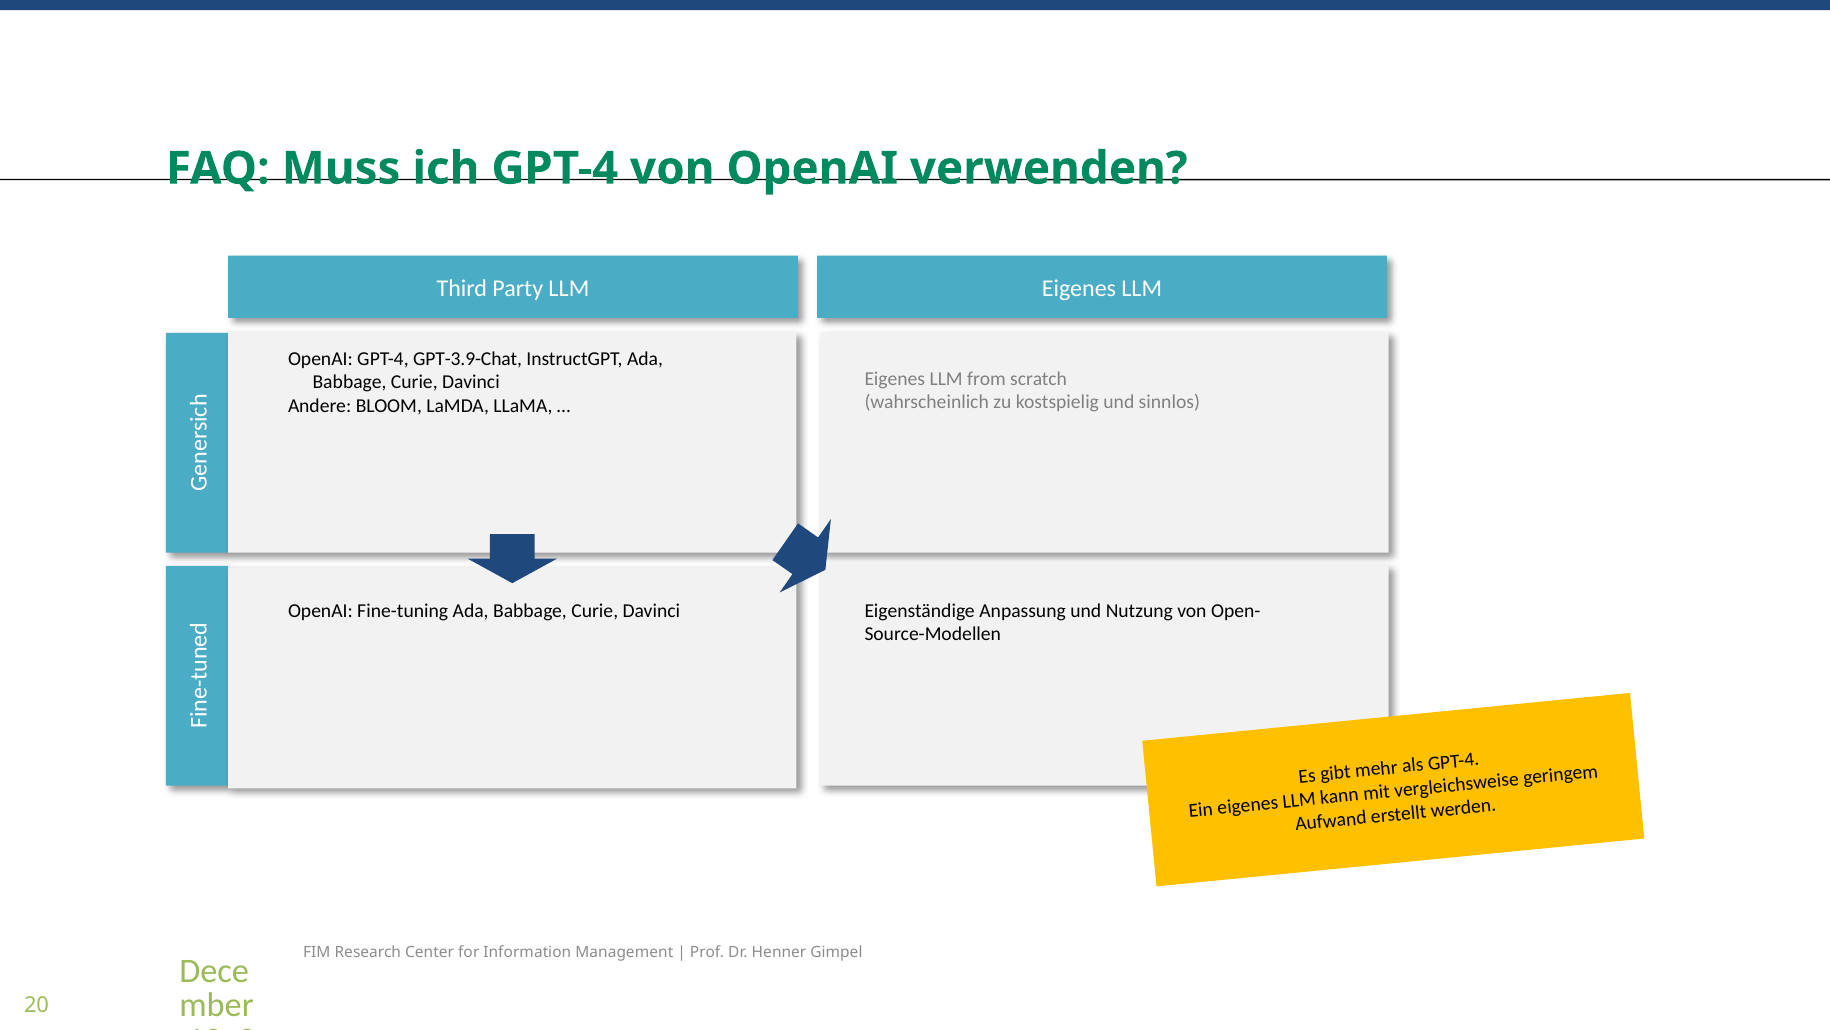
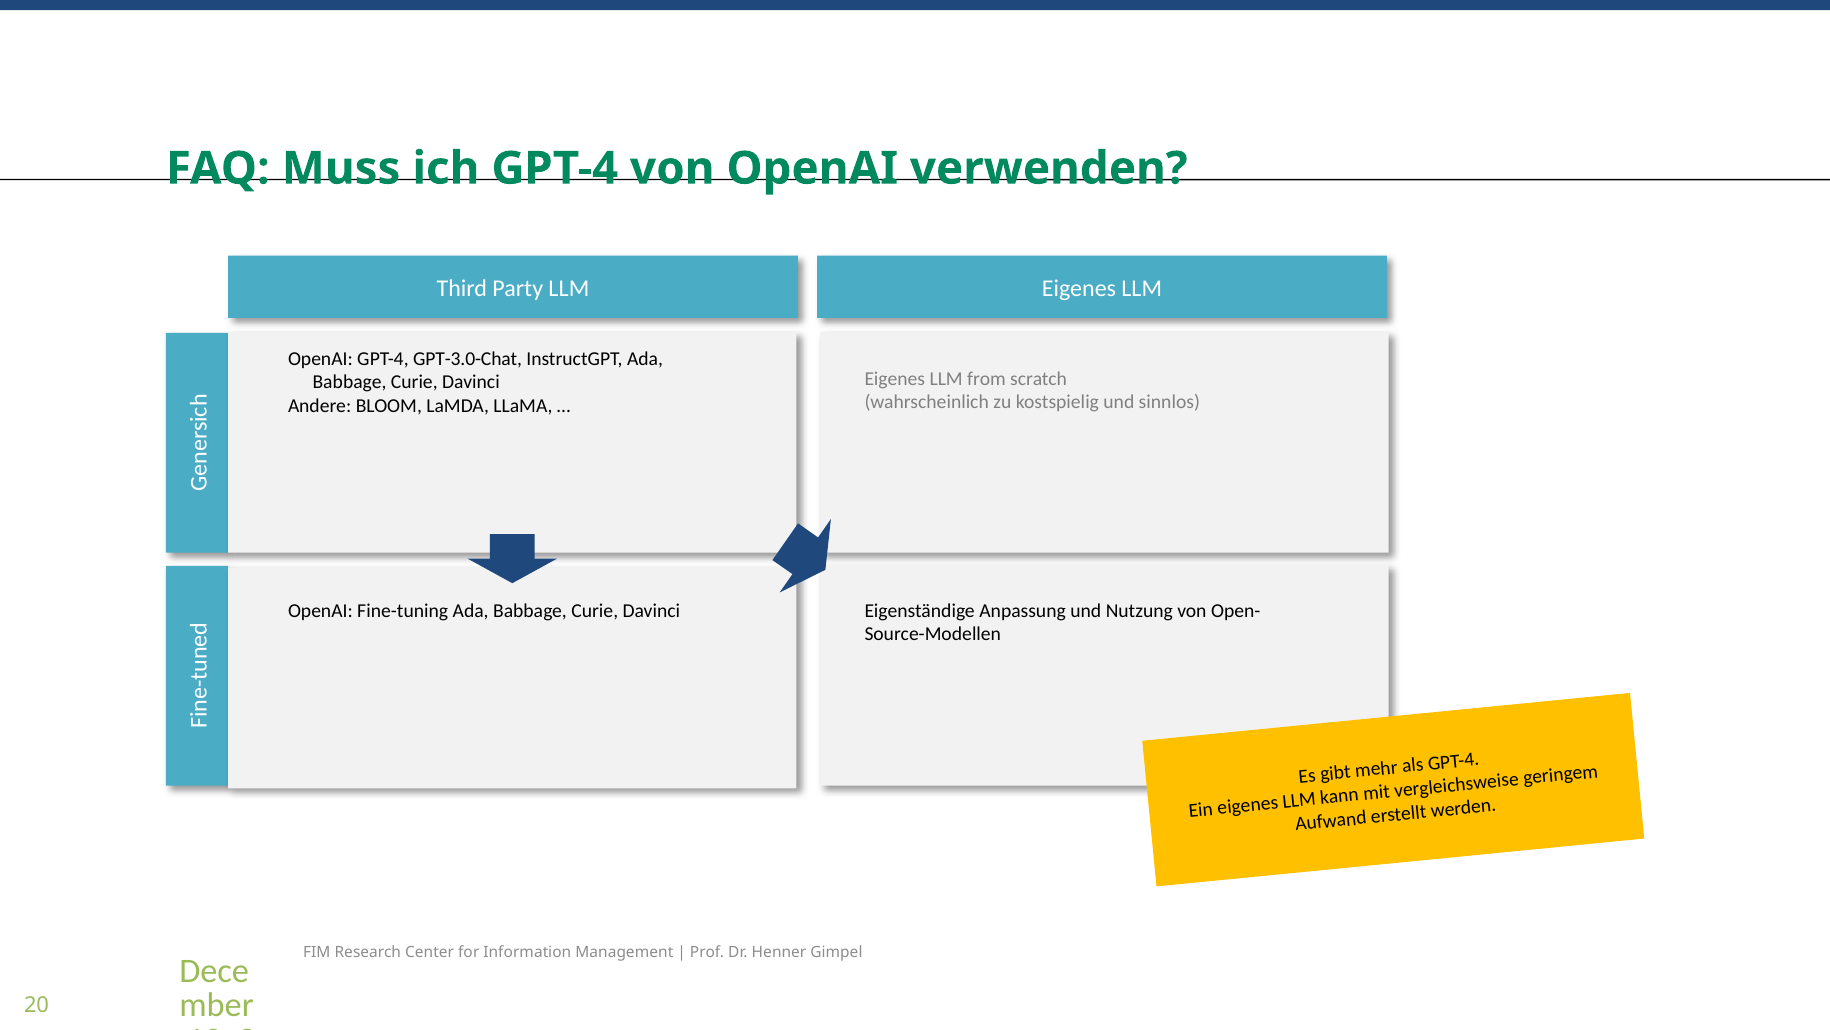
GPT-3.9-Chat: GPT-3.9-Chat -> GPT-3.0-Chat
